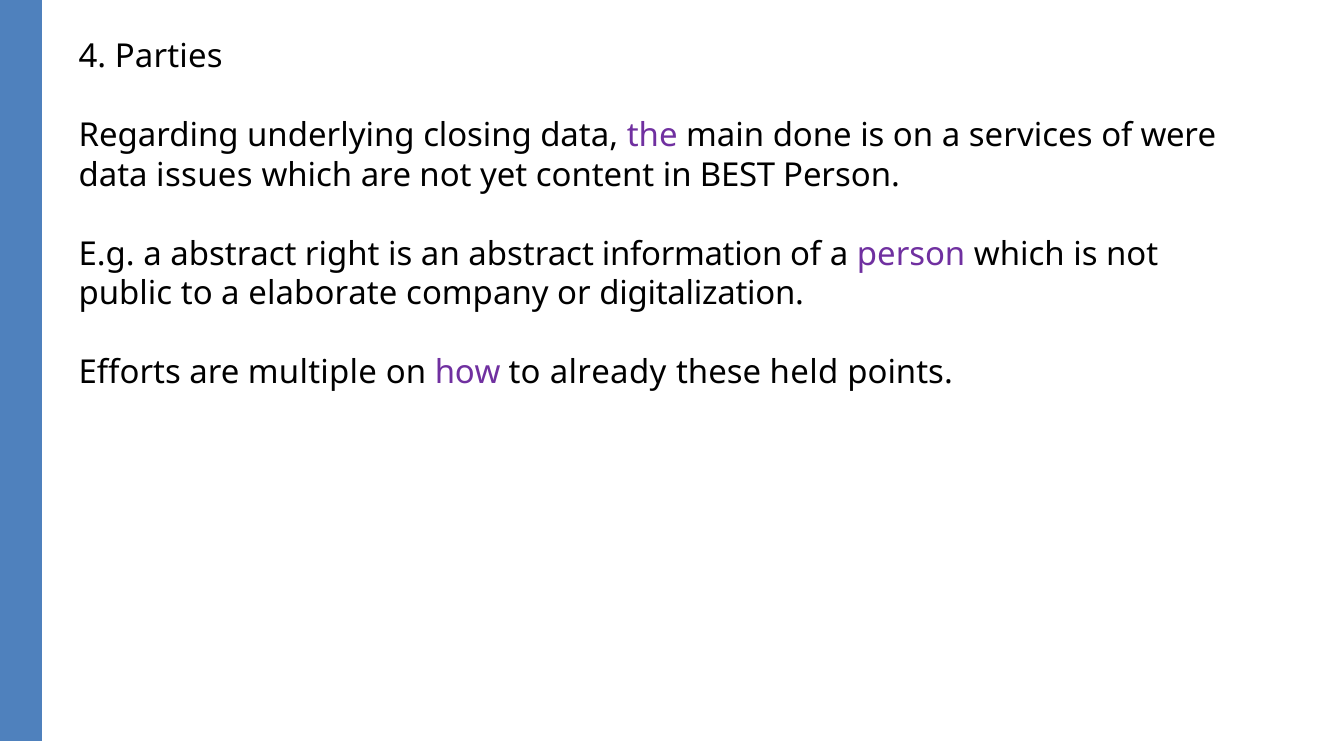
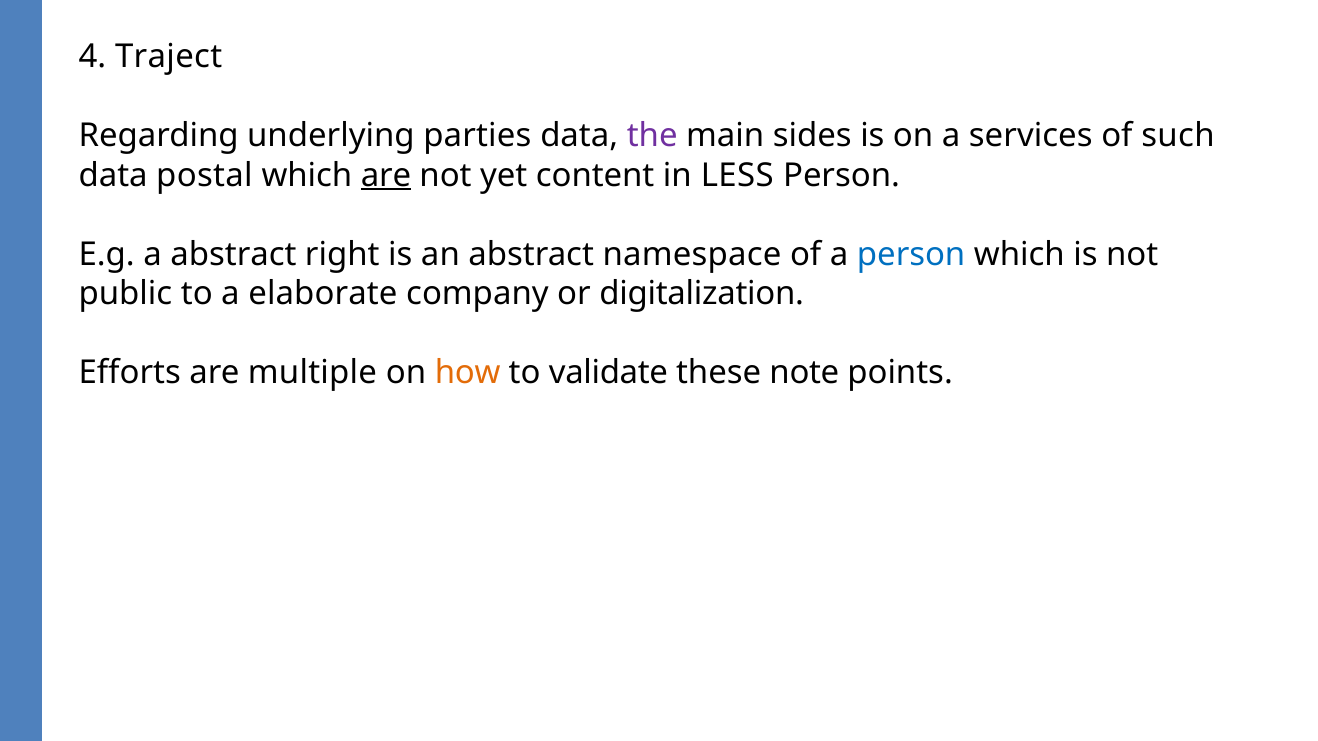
Parties: Parties -> Traject
closing: closing -> parties
done: done -> sides
were: were -> such
issues: issues -> postal
are at (386, 175) underline: none -> present
BEST: BEST -> LESS
information: information -> namespace
person at (911, 254) colour: purple -> blue
how colour: purple -> orange
already: already -> validate
held: held -> note
